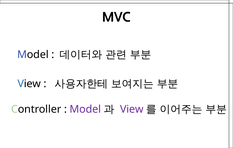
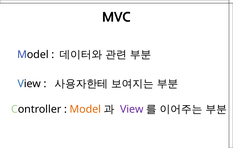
Model at (85, 109) colour: purple -> orange
